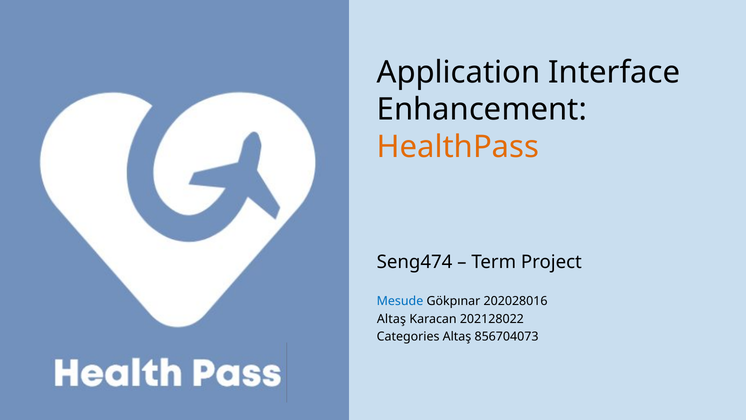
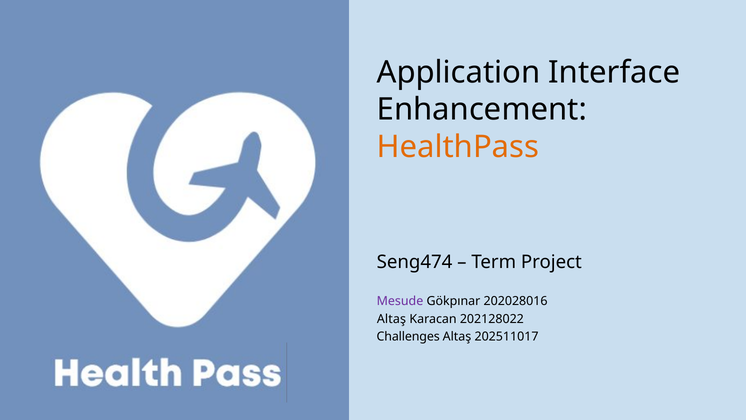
Mesude colour: blue -> purple
Categories: Categories -> Challenges
856704073: 856704073 -> 202511017
